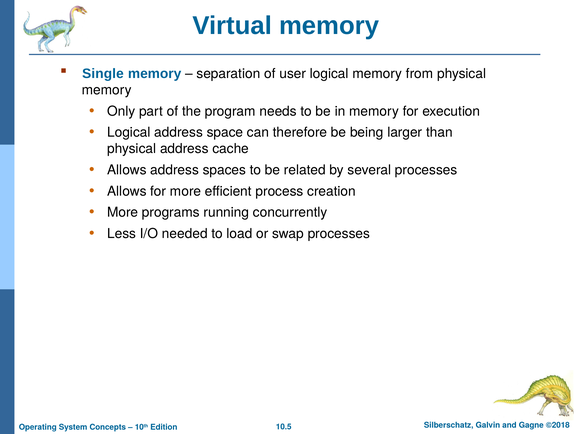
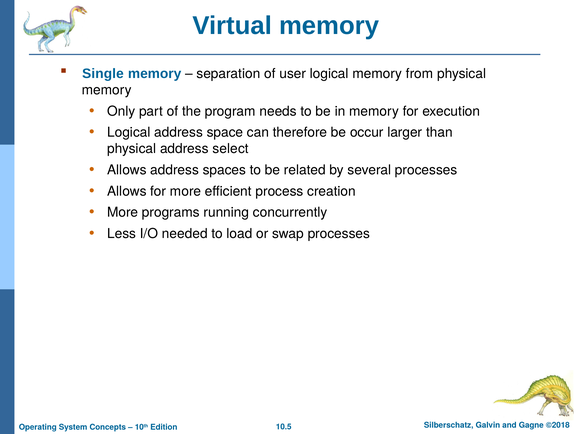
being: being -> occur
cache: cache -> select
